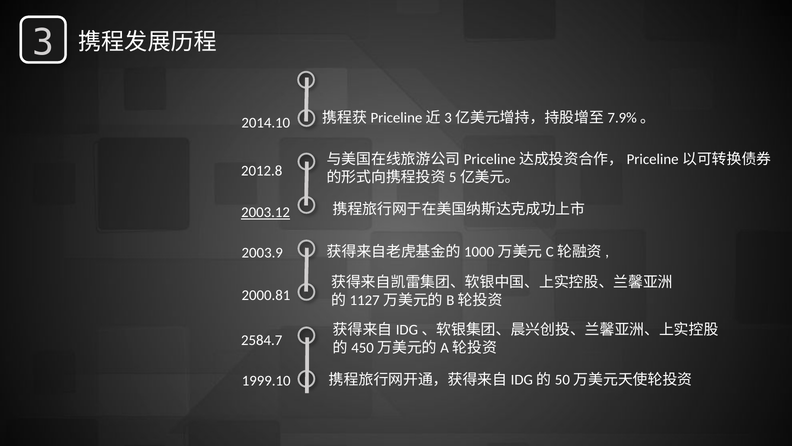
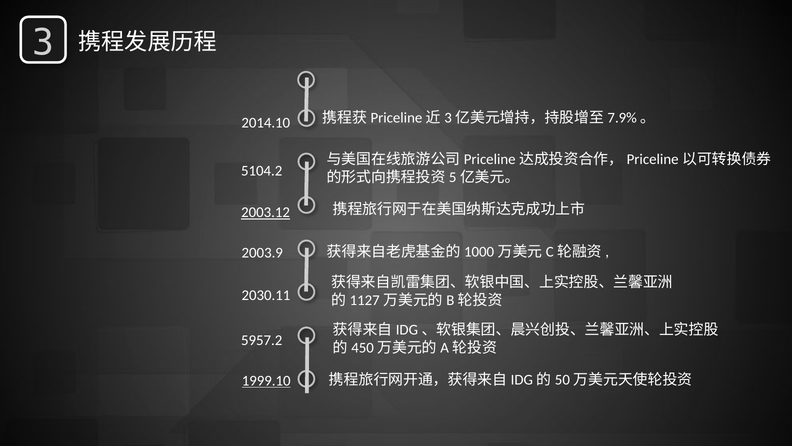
2012.8: 2012.8 -> 5104.2
2000.81: 2000.81 -> 2030.11
2584.7: 2584.7 -> 5957.2
1999.10 underline: none -> present
